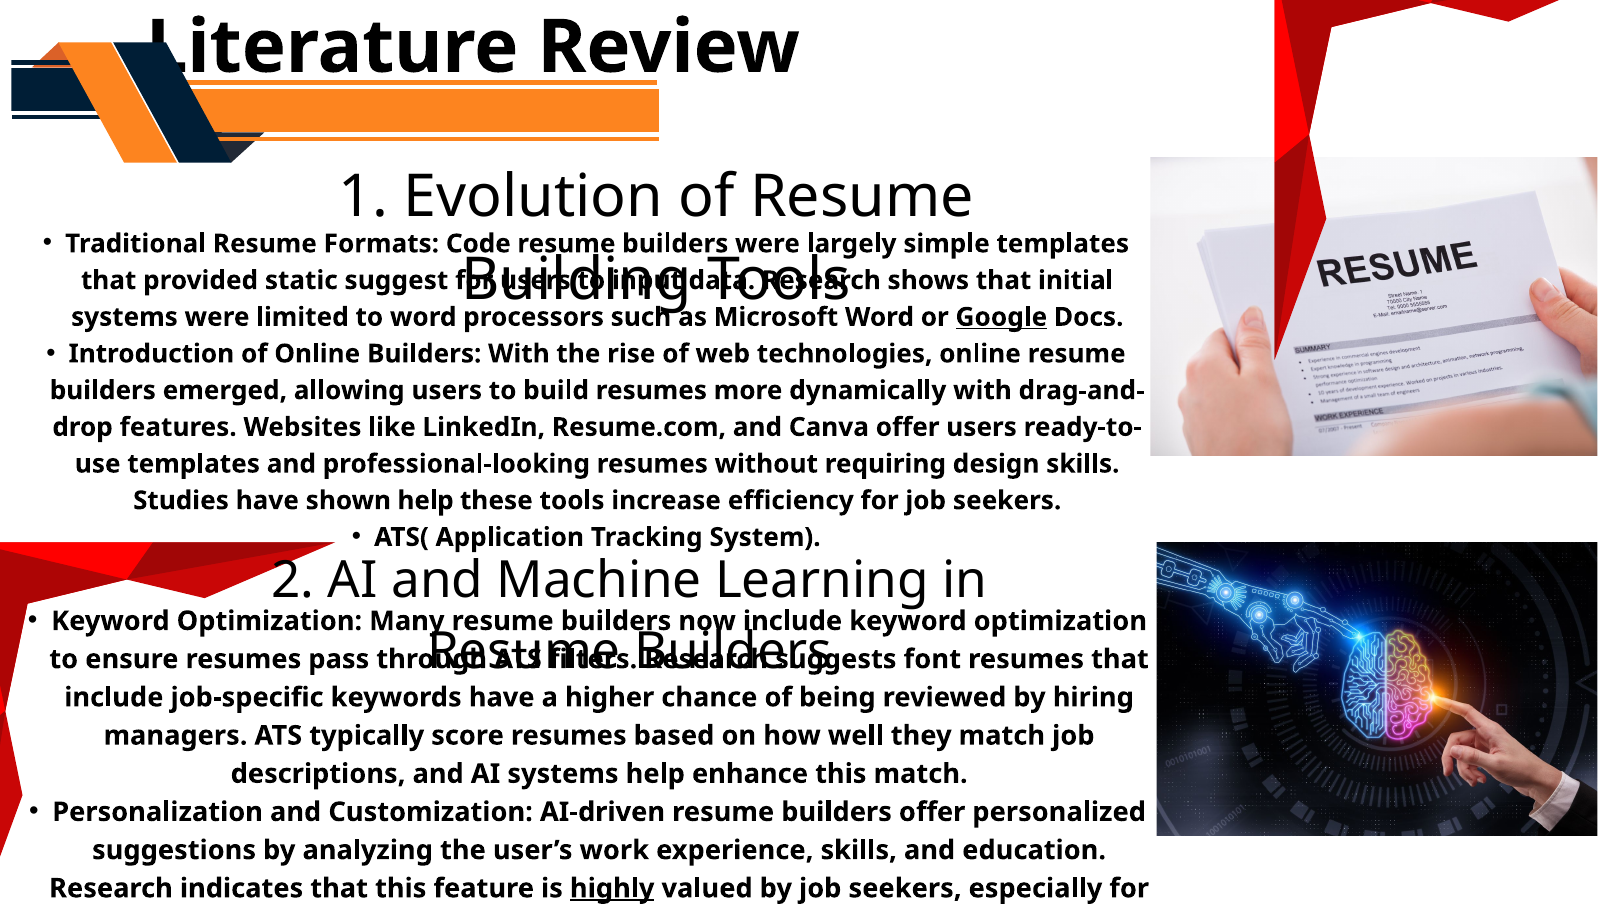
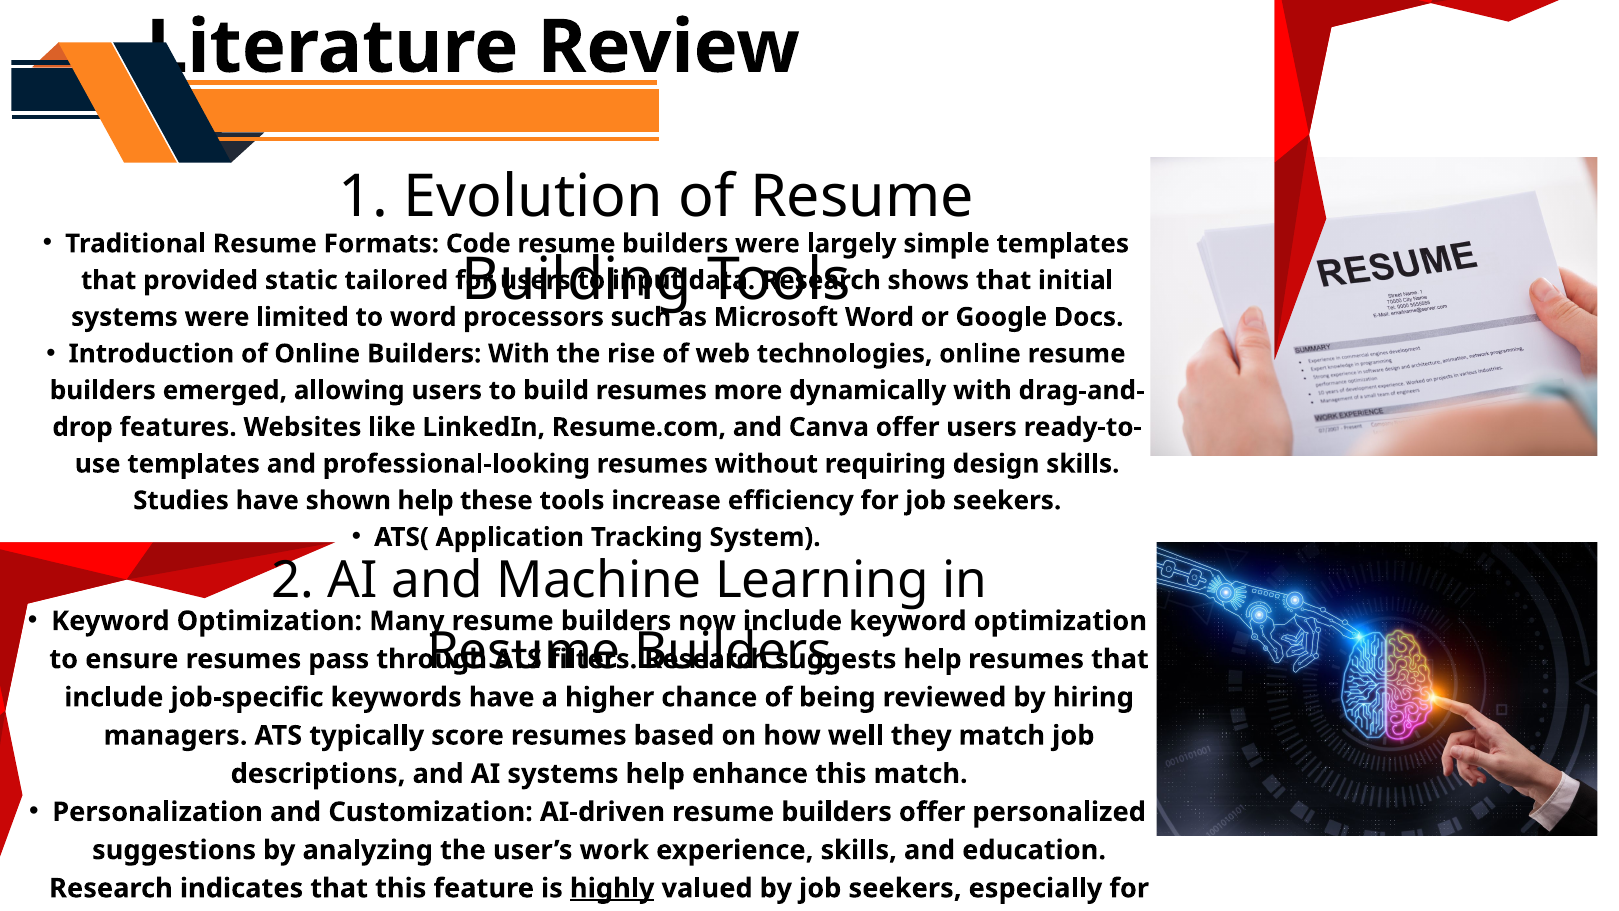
suggest: suggest -> tailored
Google underline: present -> none
font at (932, 659): font -> help
